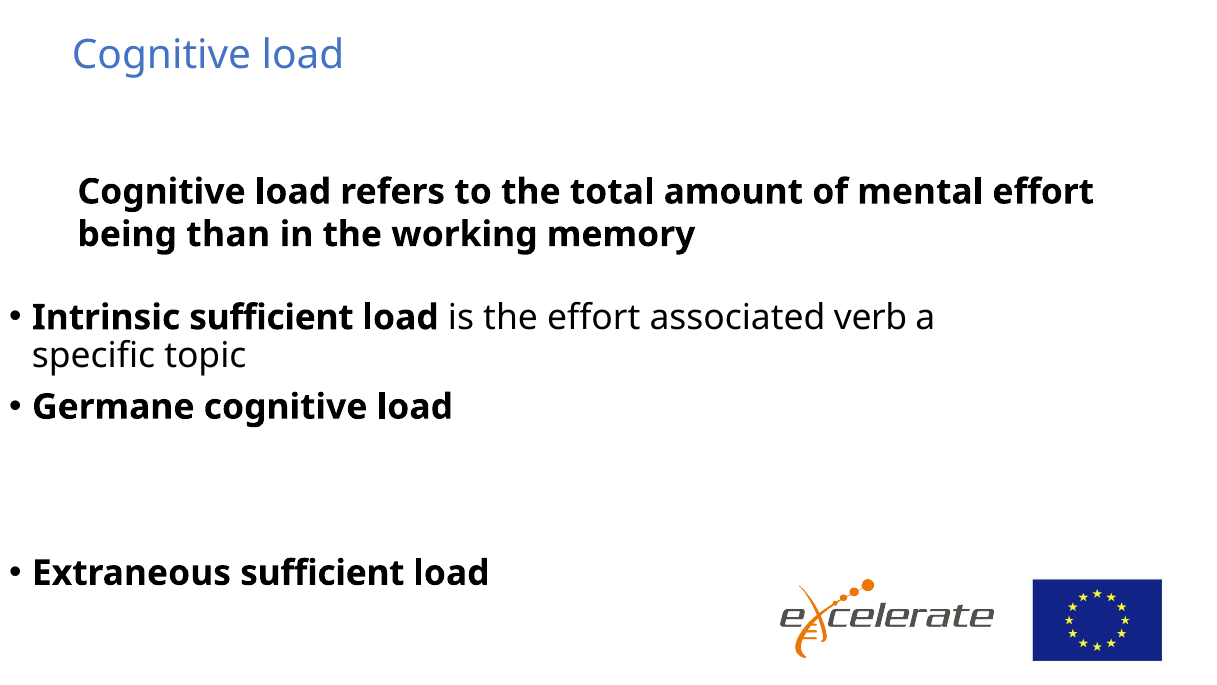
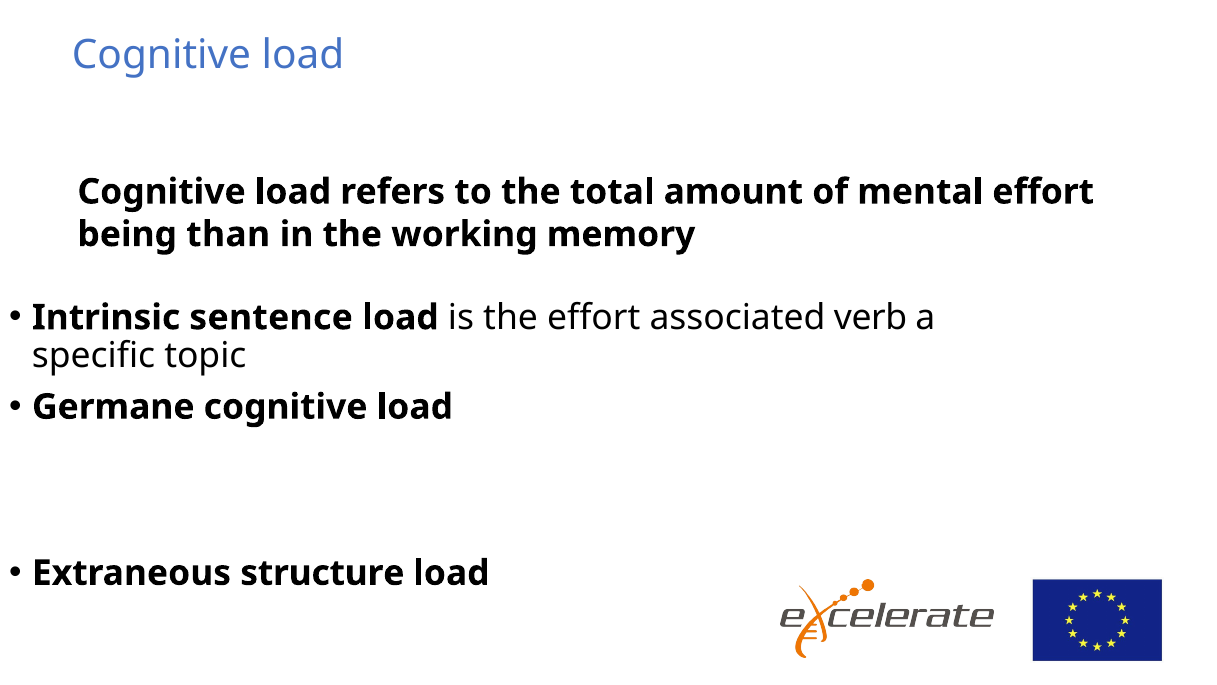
Intrinsic sufficient: sufficient -> sentence
Extraneous sufficient: sufficient -> structure
